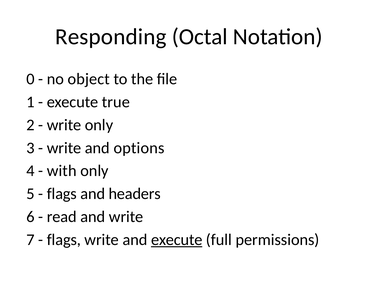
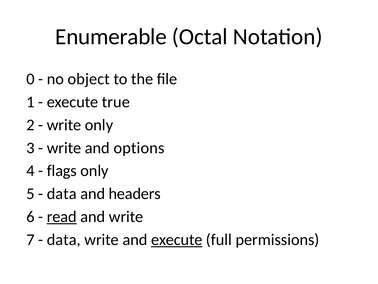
Responding: Responding -> Enumerable
with: with -> flags
flags at (62, 193): flags -> data
read underline: none -> present
flags at (64, 239): flags -> data
